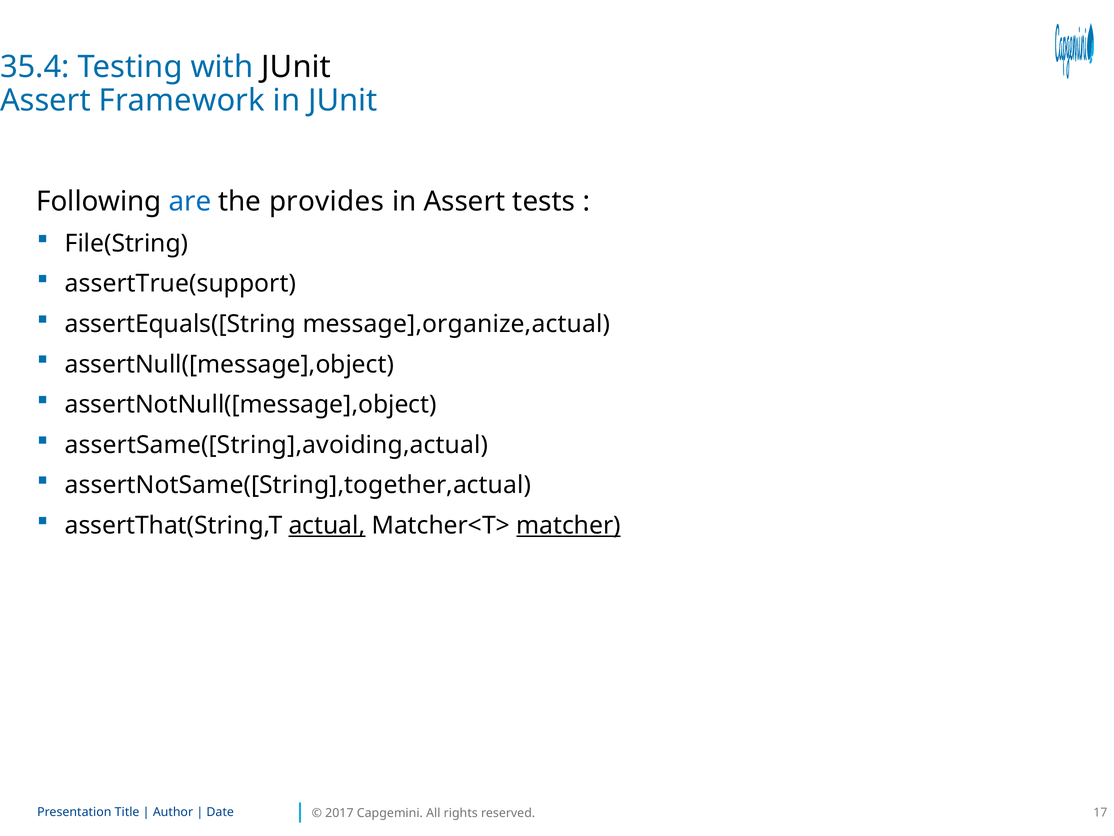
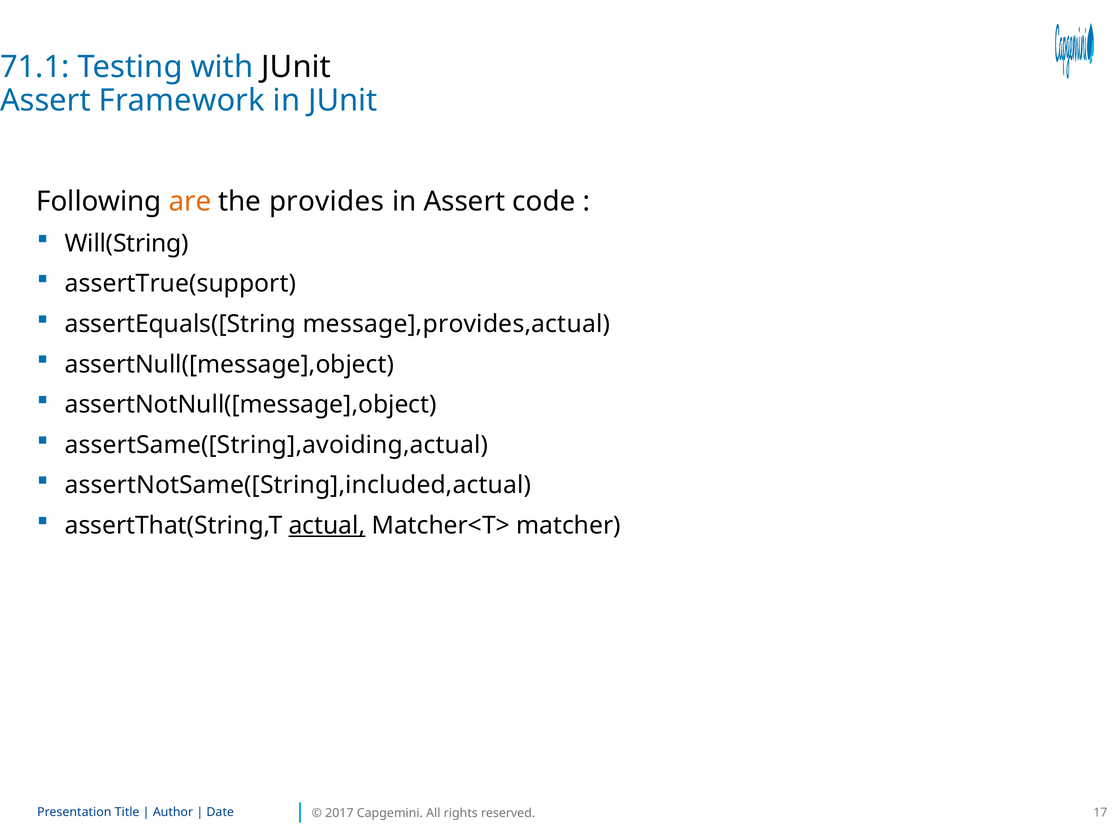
35.4: 35.4 -> 71.1
are colour: blue -> orange
tests: tests -> code
File(String: File(String -> Will(String
message],organize,actual: message],organize,actual -> message],provides,actual
assertNotSame([String],together,actual: assertNotSame([String],together,actual -> assertNotSame([String],included,actual
matcher underline: present -> none
